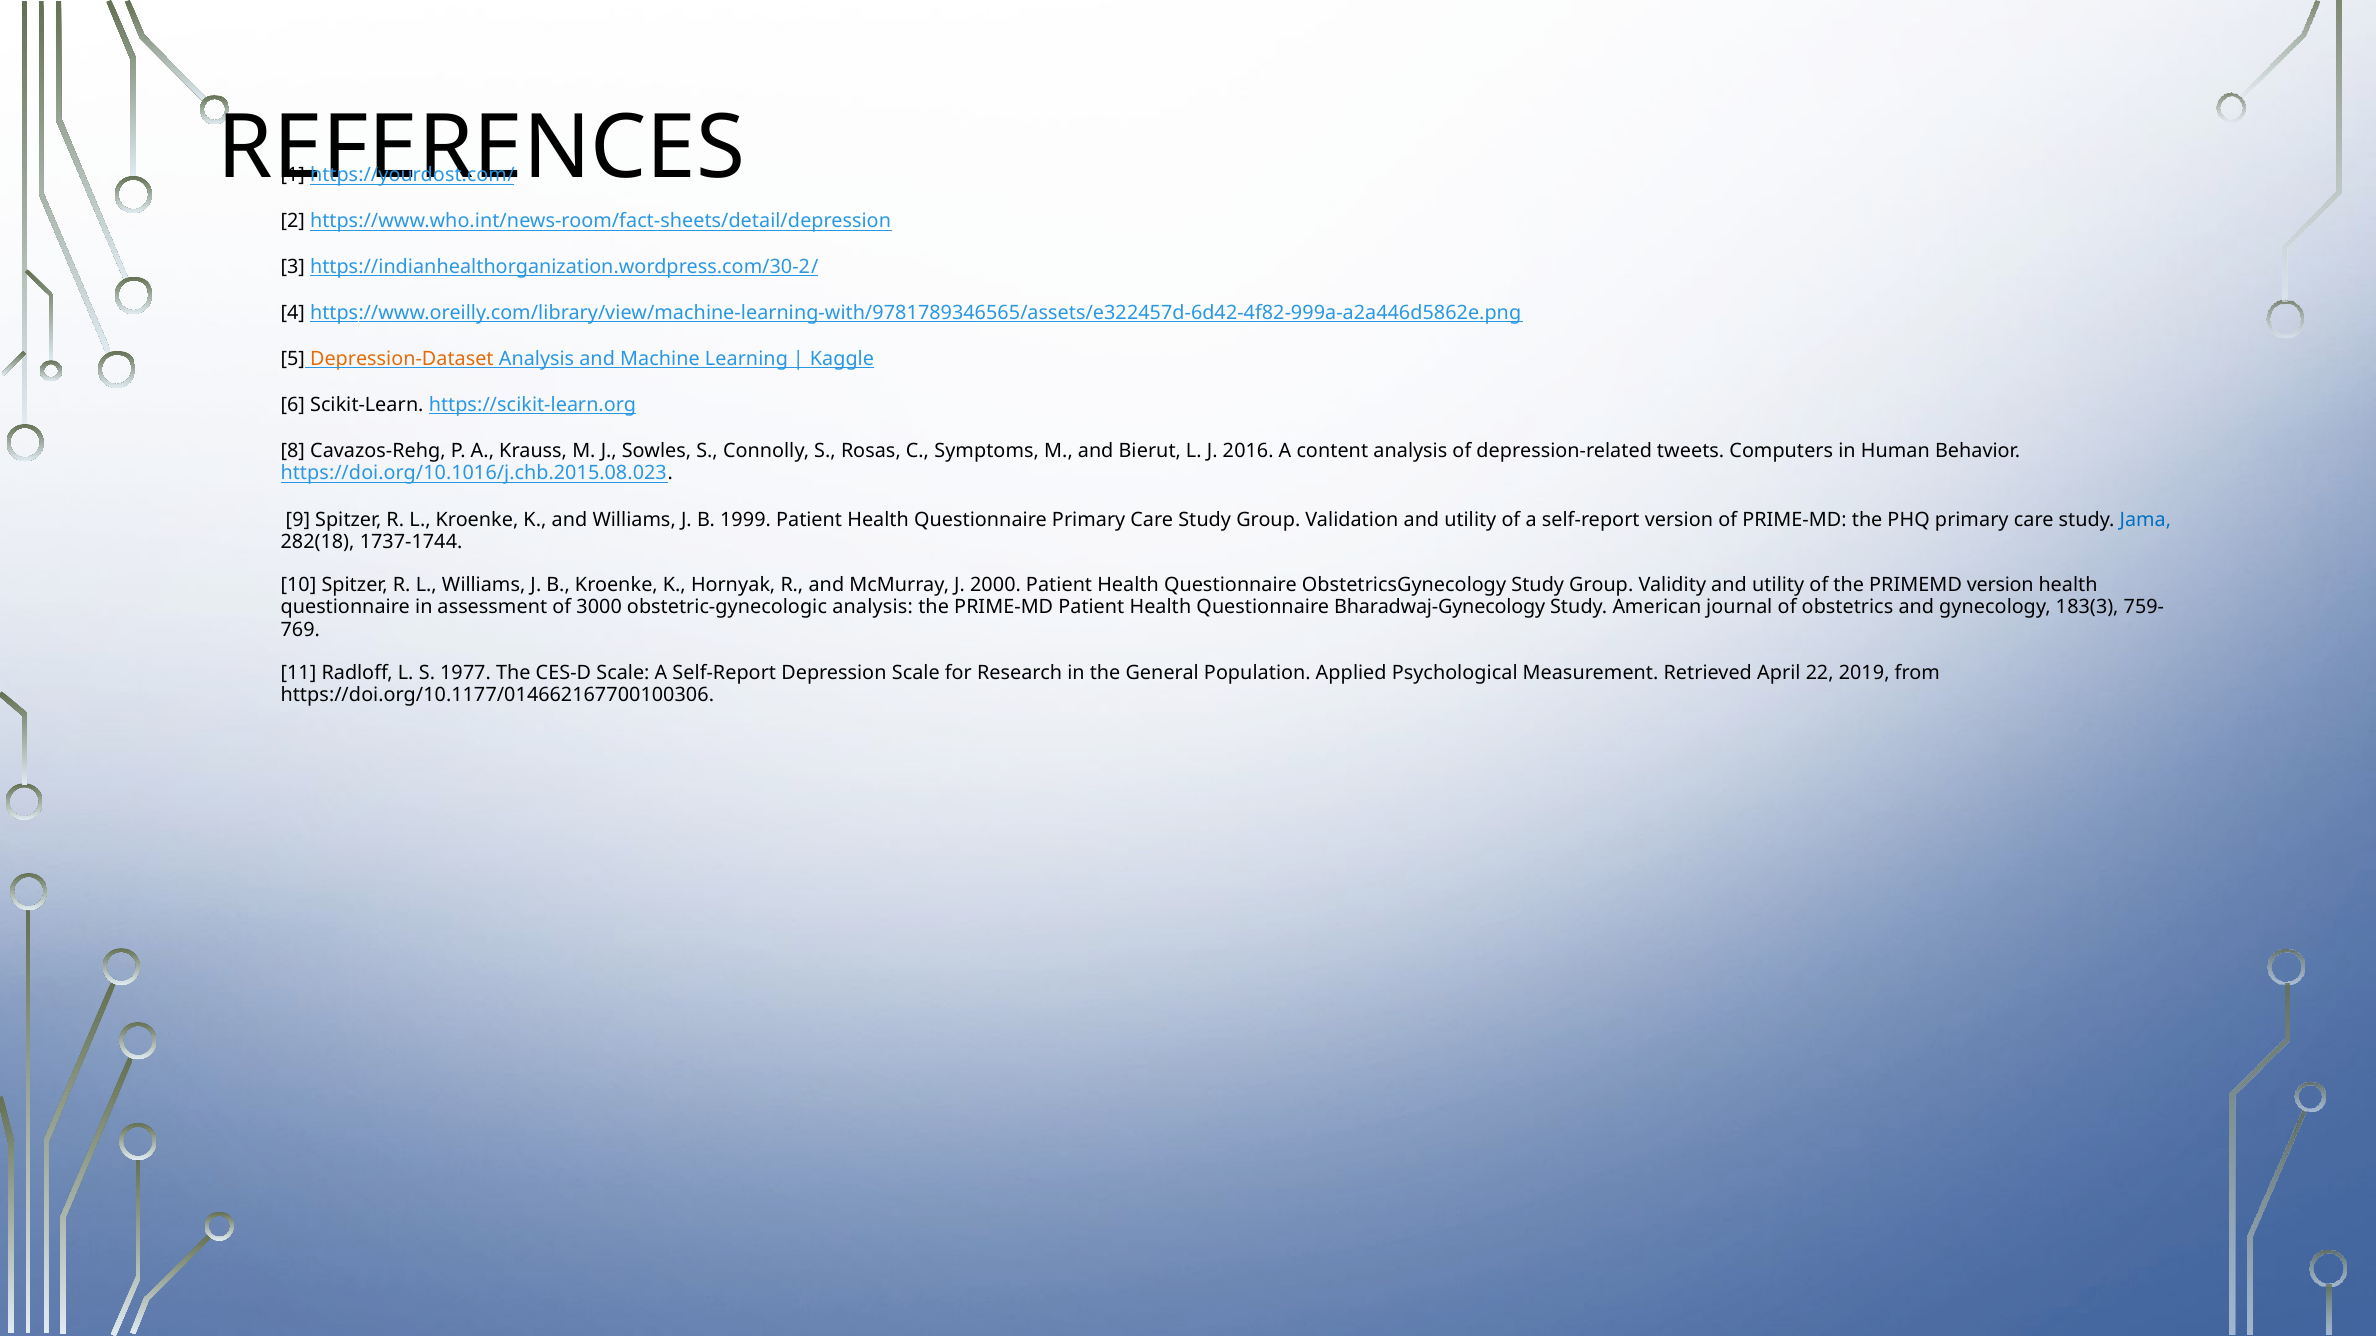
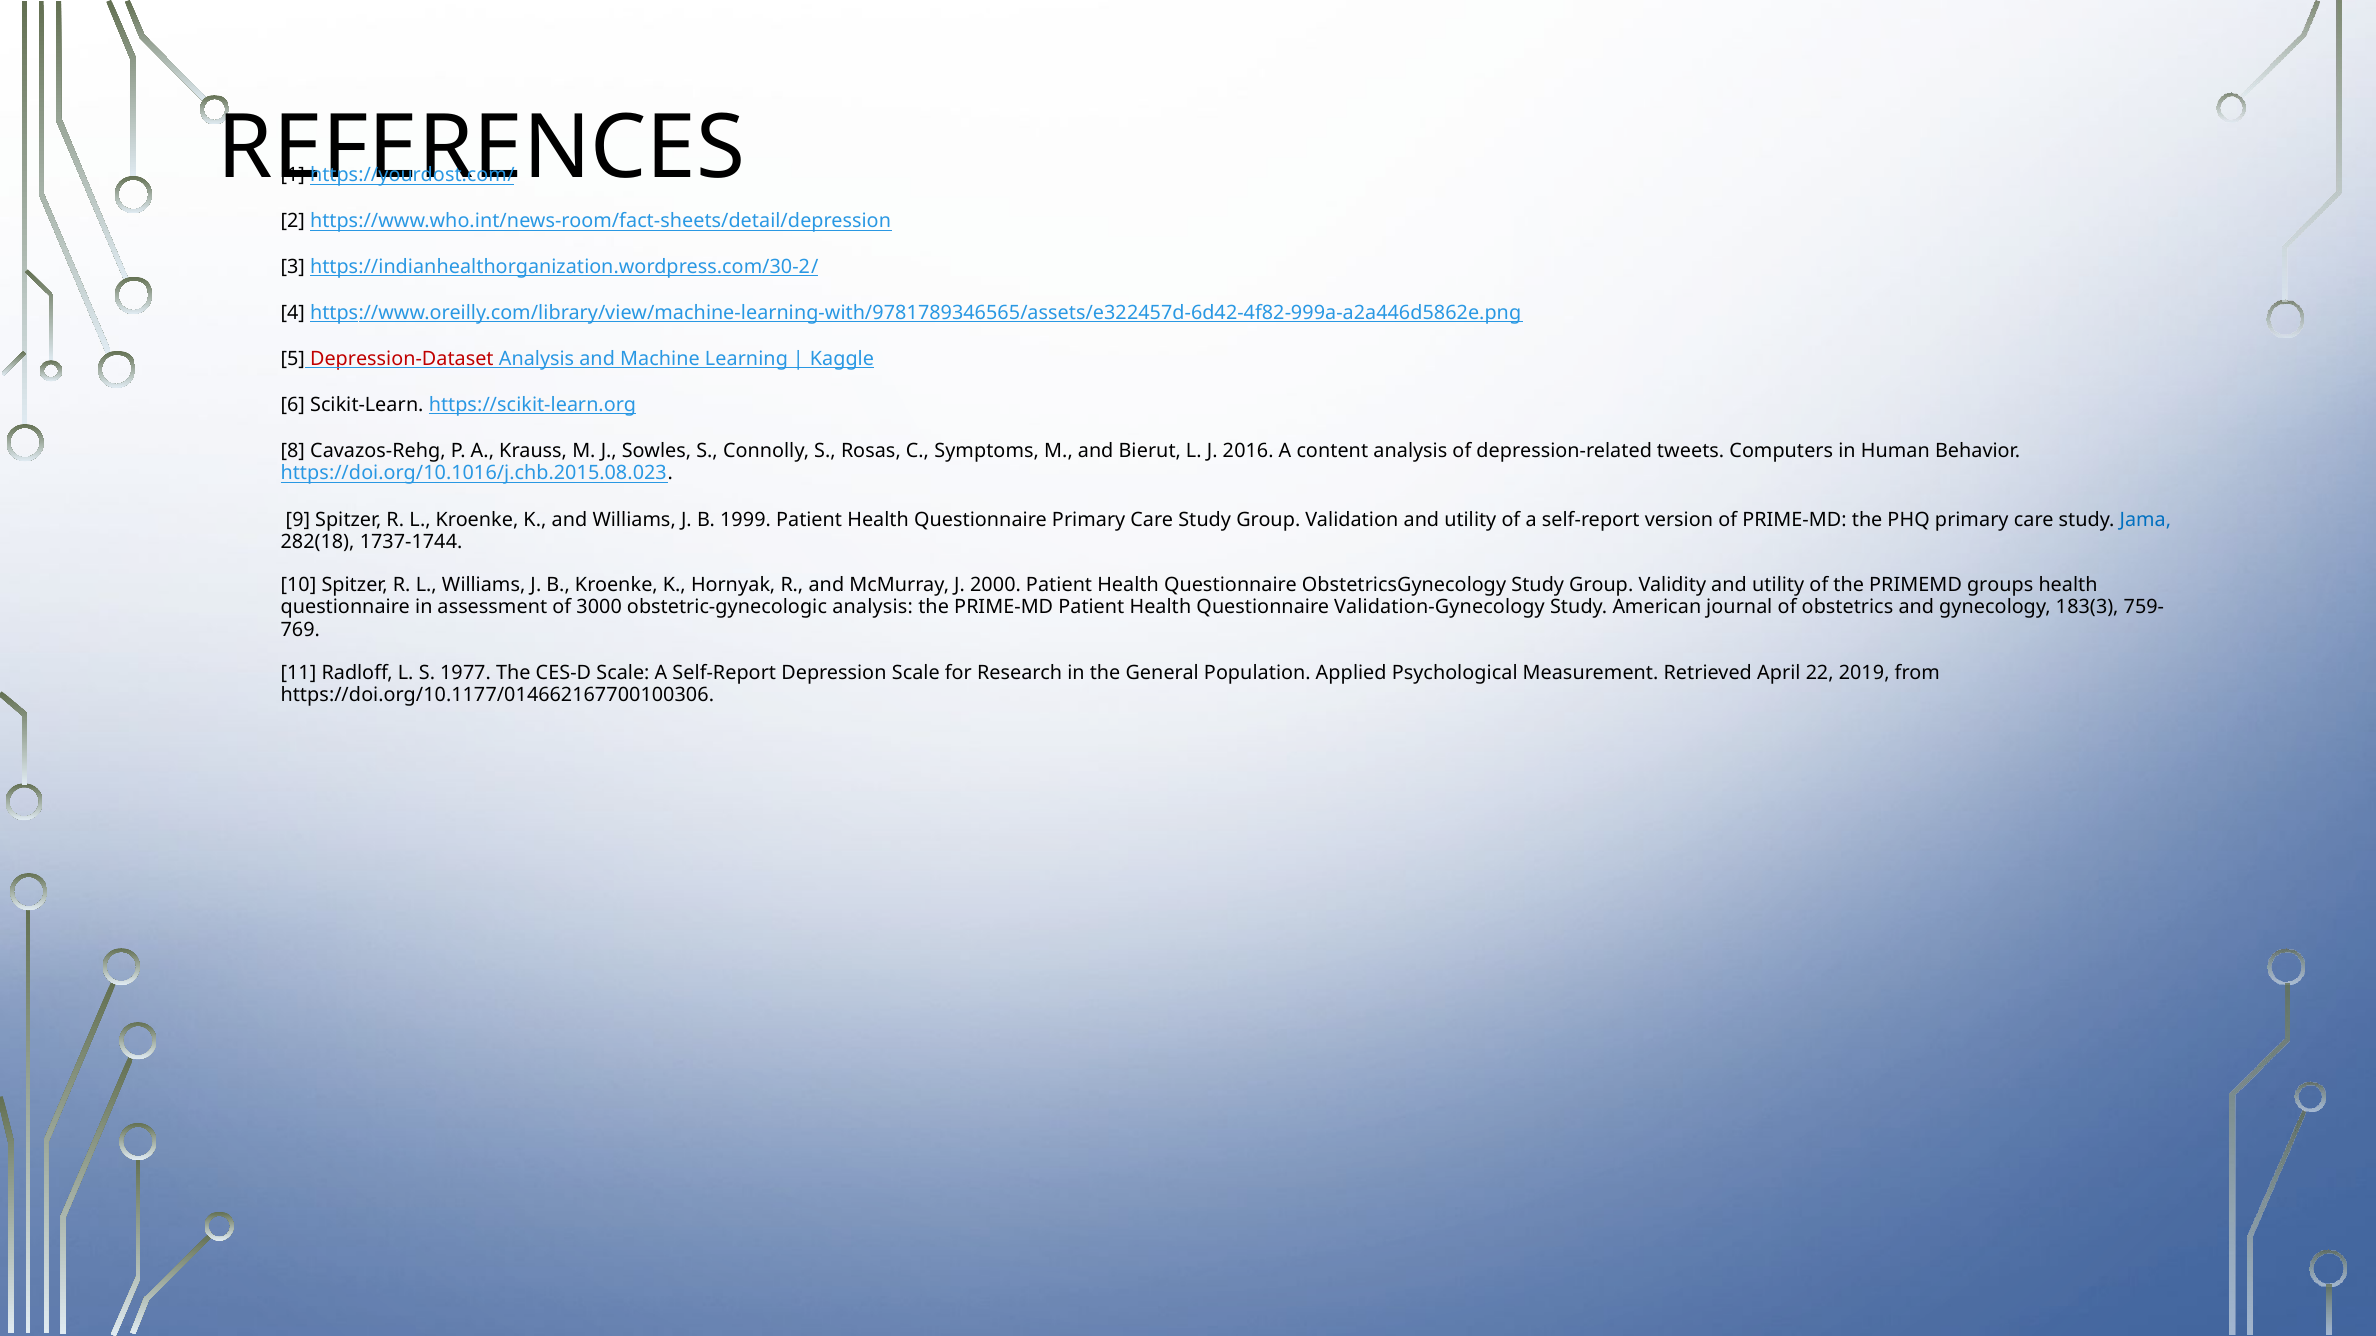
Depression-Dataset colour: orange -> red
PRIMEMD version: version -> groups
Bharadwaj-Gynecology: Bharadwaj-Gynecology -> Validation-Gynecology
